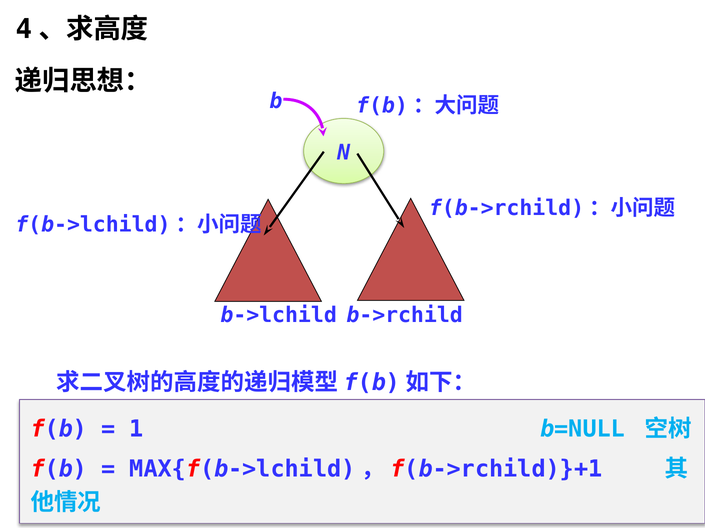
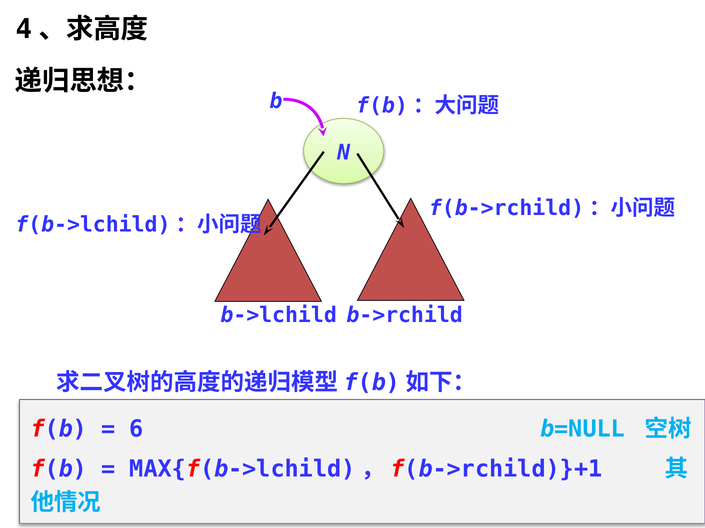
1: 1 -> 6
